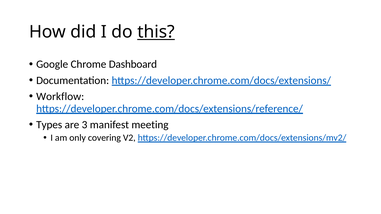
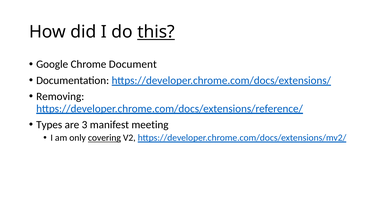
Dashboard: Dashboard -> Document
Workflow: Workflow -> Removing
covering underline: none -> present
